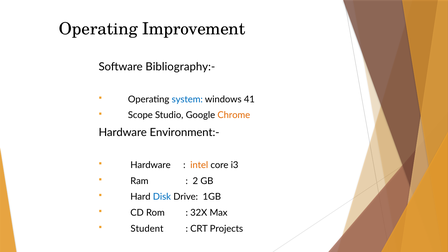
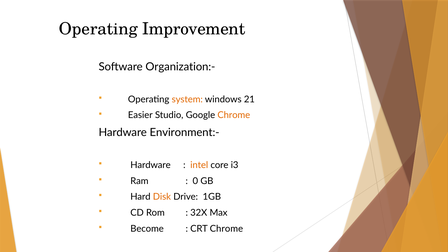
Bibliography:-: Bibliography:- -> Organization:-
system colour: blue -> orange
41: 41 -> 21
Scope: Scope -> Easier
2: 2 -> 0
Disk colour: blue -> orange
Student: Student -> Become
CRT Projects: Projects -> Chrome
